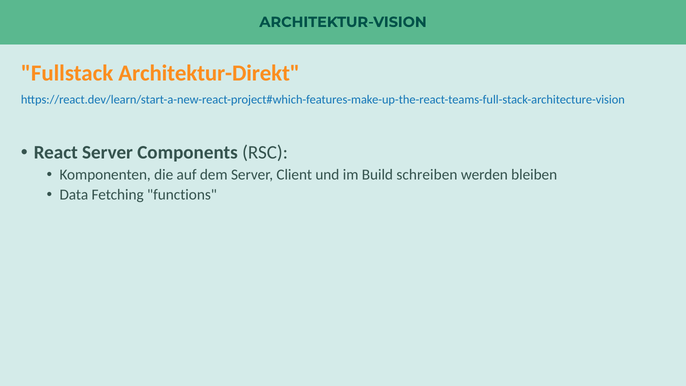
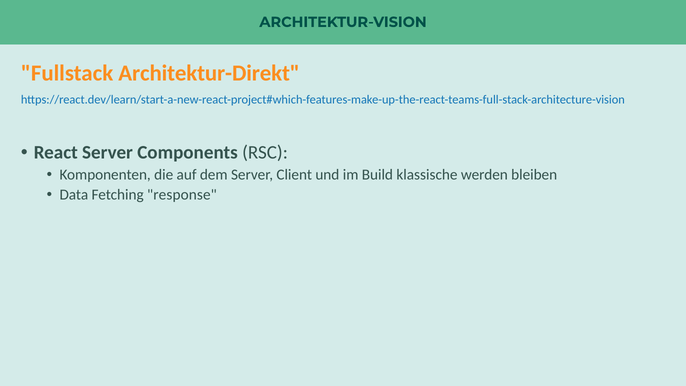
schreiben: schreiben -> klassische
functions: functions -> response
